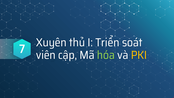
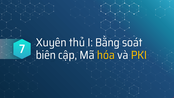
Triển: Triển -> Bằng
viên: viên -> biên
hóa colour: light green -> yellow
